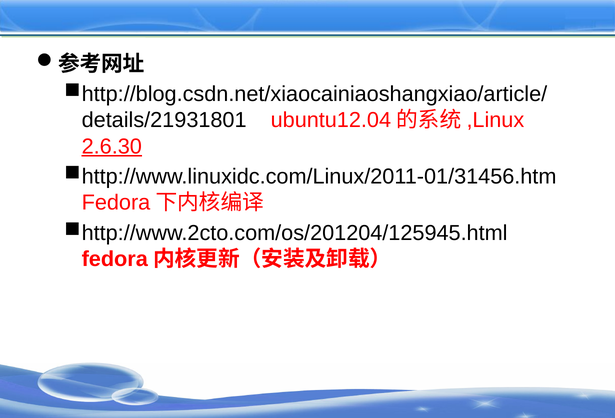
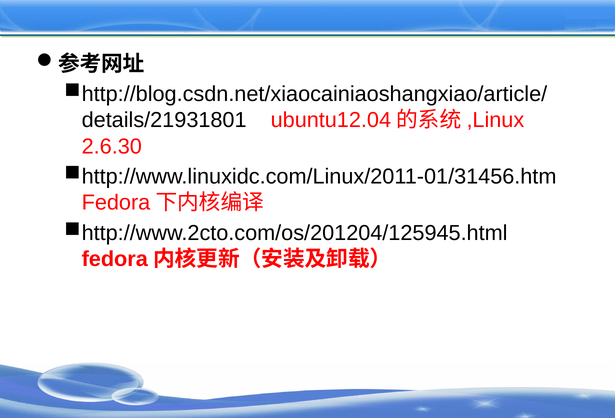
2.6.30 underline: present -> none
